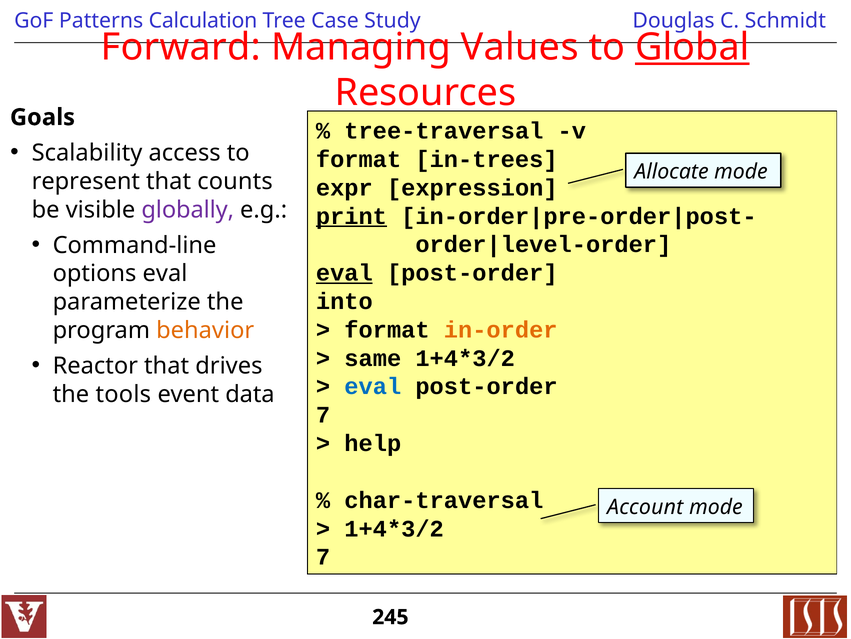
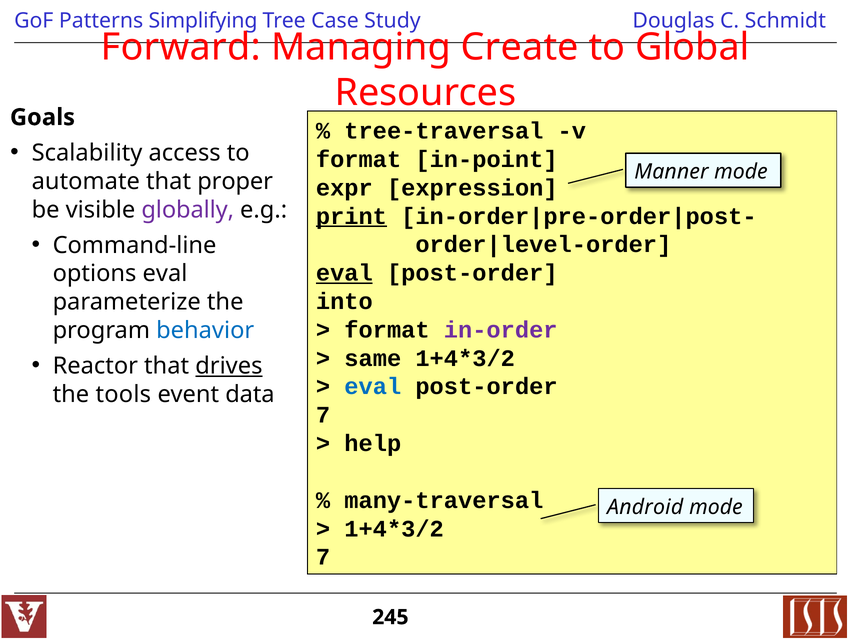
Calculation: Calculation -> Simplifying
Values: Values -> Create
Global underline: present -> none
in-trees: in-trees -> in-point
Allocate: Allocate -> Manner
represent: represent -> automate
counts: counts -> proper
in-order colour: orange -> purple
behavior colour: orange -> blue
drives underline: none -> present
char-traversal: char-traversal -> many-traversal
Account: Account -> Android
